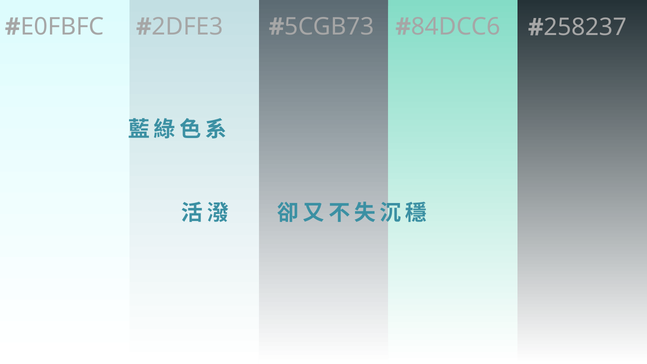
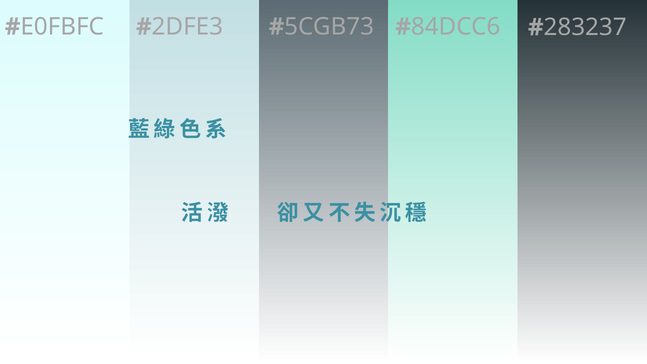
258237: 258237 -> 283237
